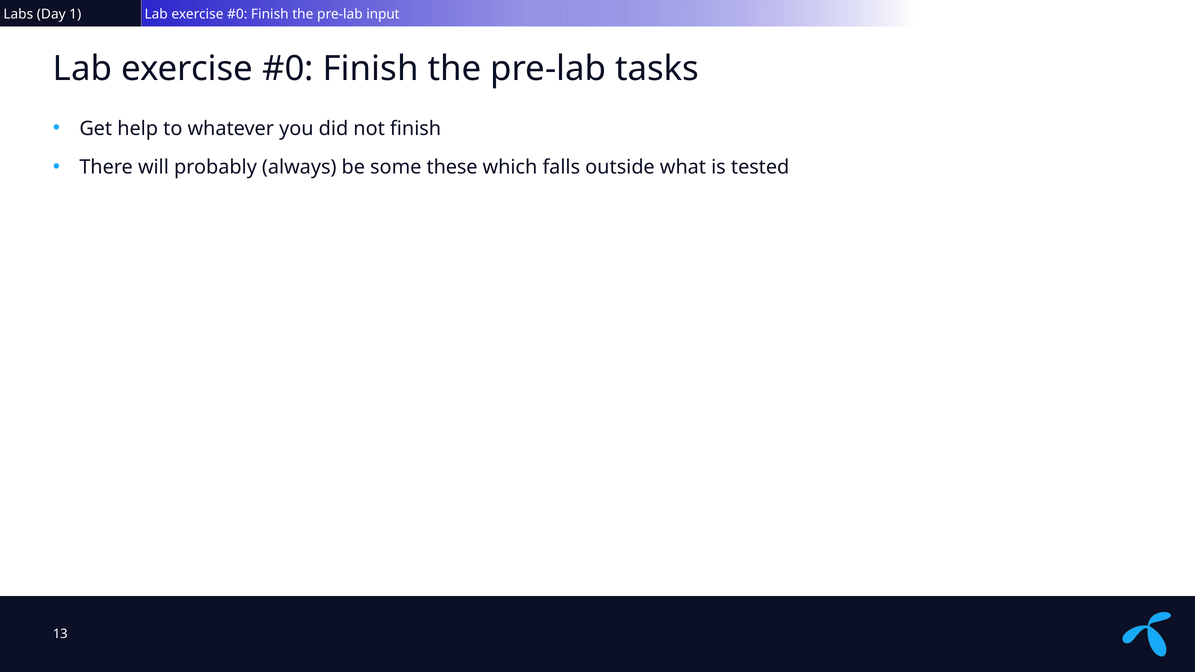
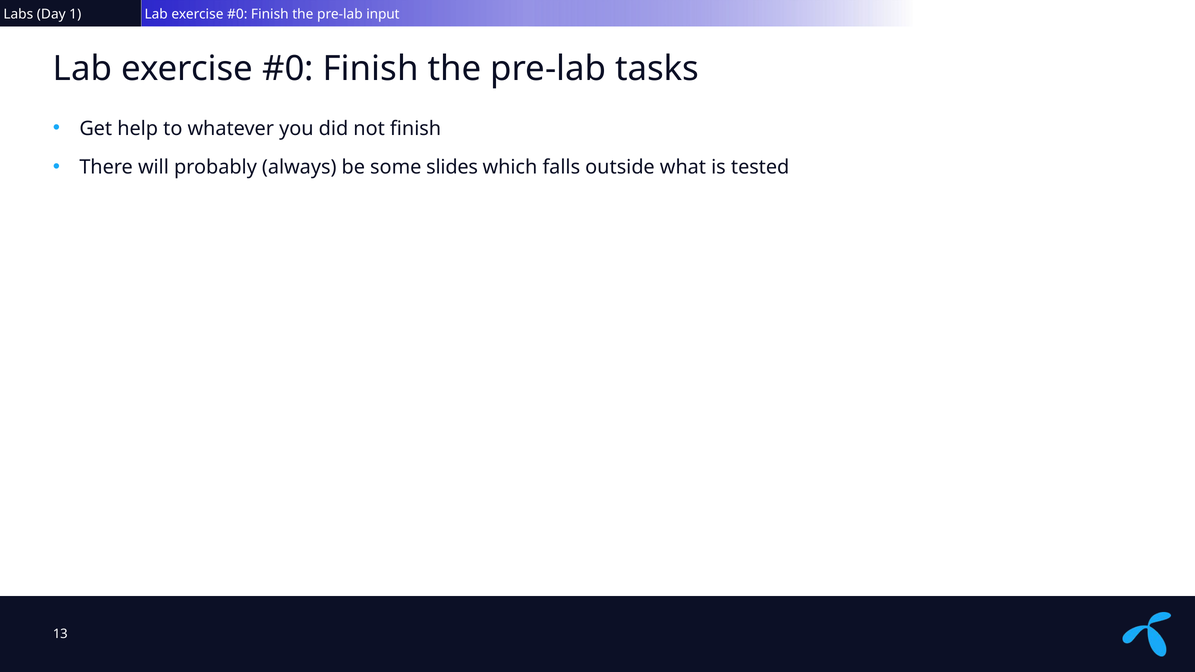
these: these -> slides
